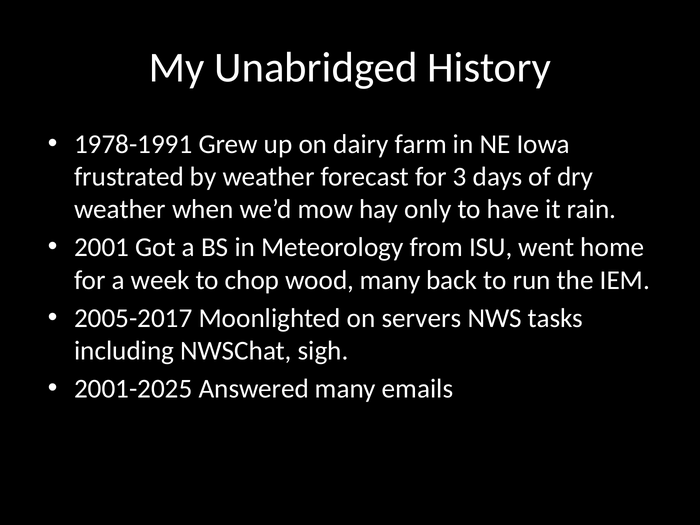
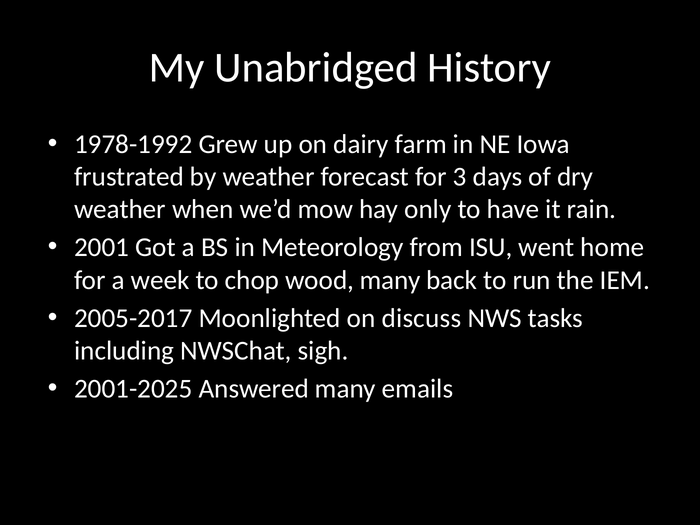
1978-1991: 1978-1991 -> 1978-1992
servers: servers -> discuss
